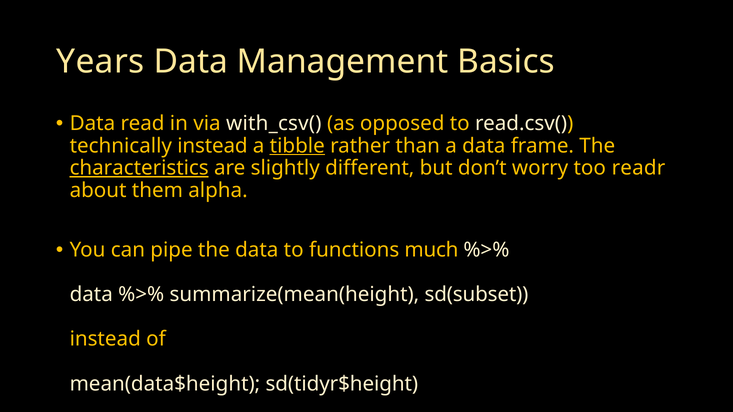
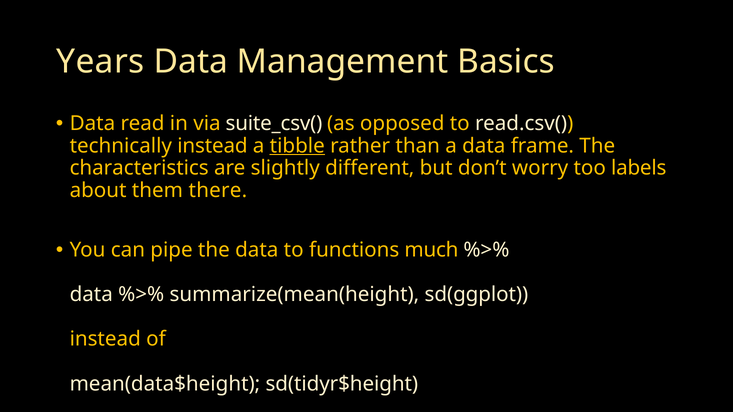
with_csv(: with_csv( -> suite_csv(
characteristics underline: present -> none
readr: readr -> labels
alpha: alpha -> there
sd(subset: sd(subset -> sd(ggplot
